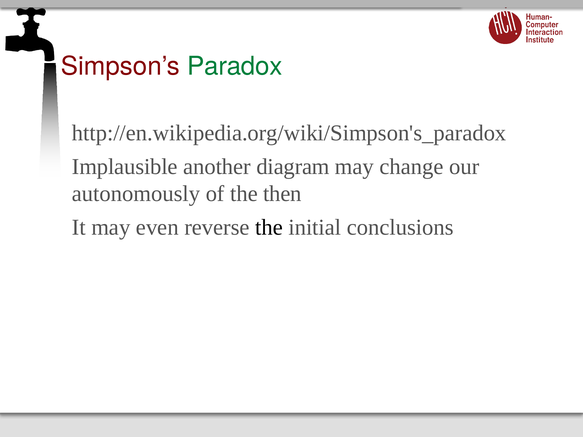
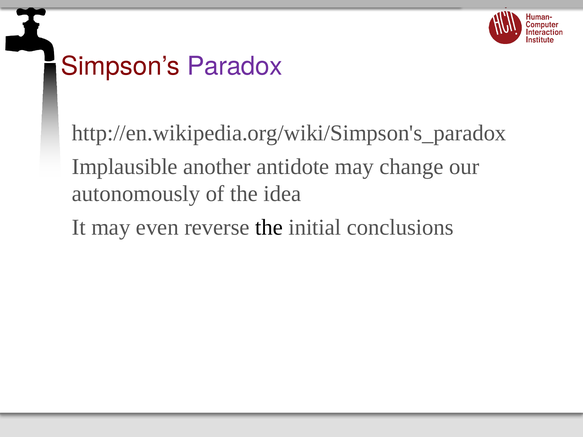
Paradox colour: green -> purple
diagram: diagram -> antidote
then: then -> idea
